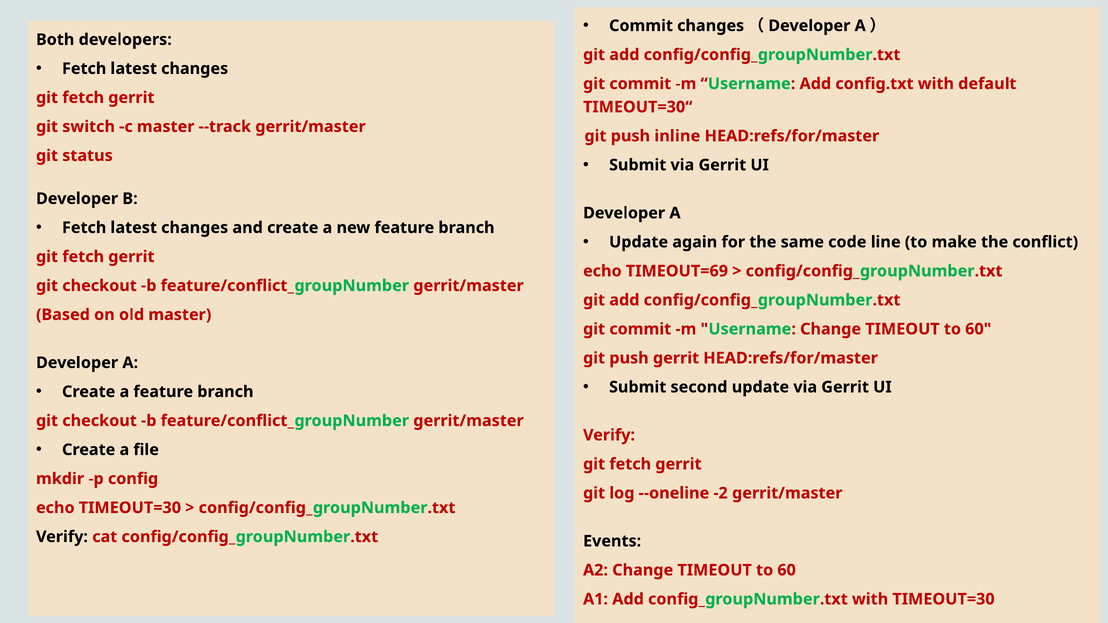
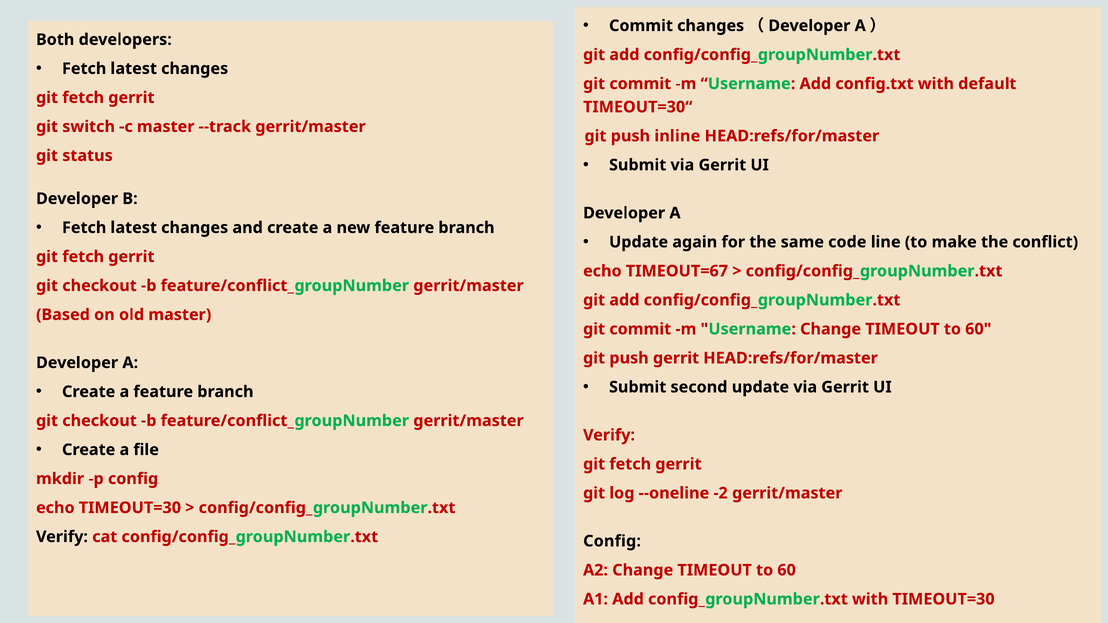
TIMEOUT=69: TIMEOUT=69 -> TIMEOUT=67
Events at (612, 541): Events -> Config
